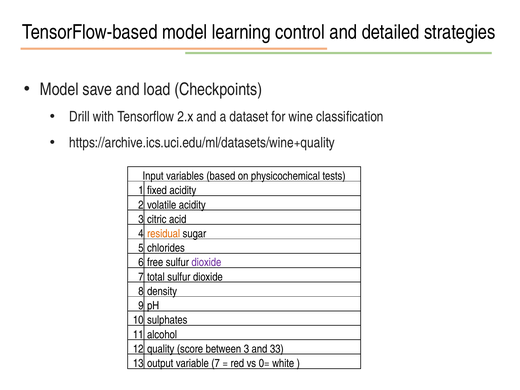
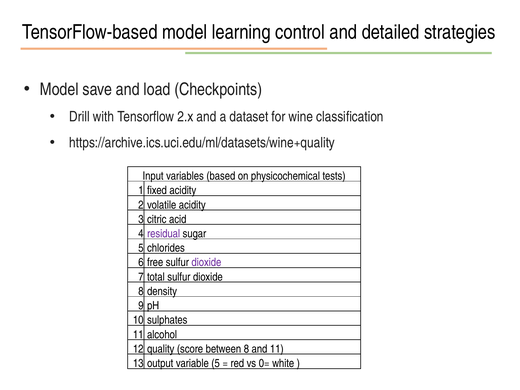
residual colour: orange -> purple
between 3: 3 -> 8
and 33: 33 -> 11
variable 7: 7 -> 5
